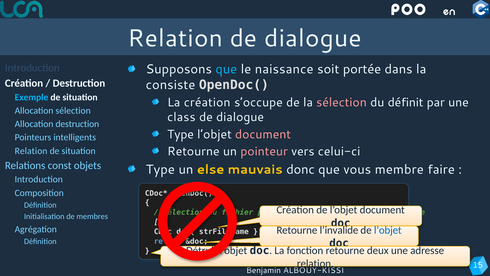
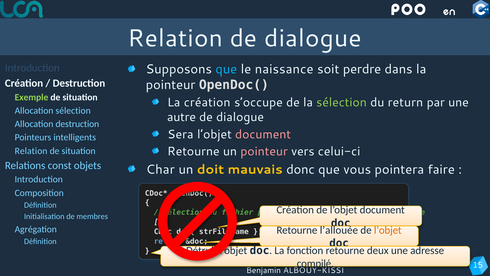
portée: portée -> perdre
consiste at (171, 85): consiste -> pointeur
Exemple colour: light blue -> light green
sélection at (342, 102) colour: pink -> light green
du définit: définit -> return
class: class -> autre
Type at (181, 134): Type -> Sera
Type at (160, 169): Type -> Char
else: else -> doit
membre: membre -> pointera
l’invalide: l’invalide -> l’allouée
l’objet at (388, 230) colour: blue -> orange
relation at (315, 263): relation -> compilé
